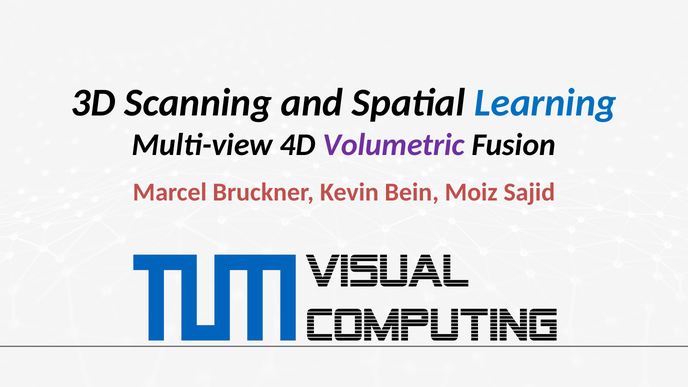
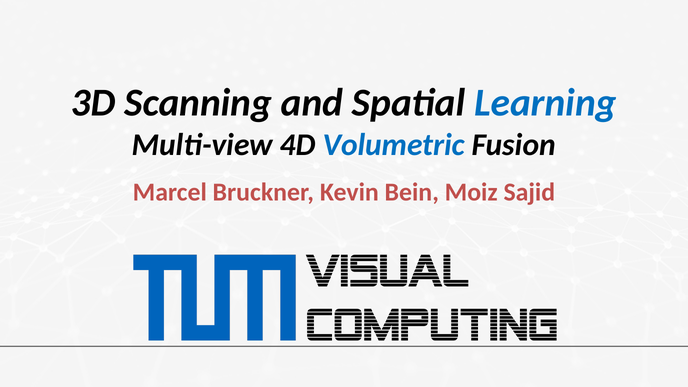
Volumetric colour: purple -> blue
